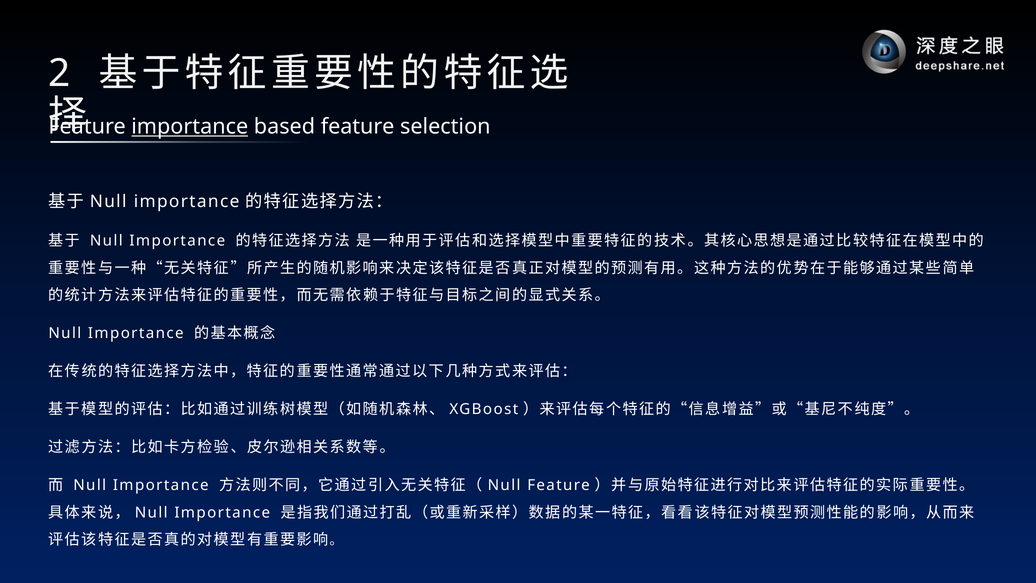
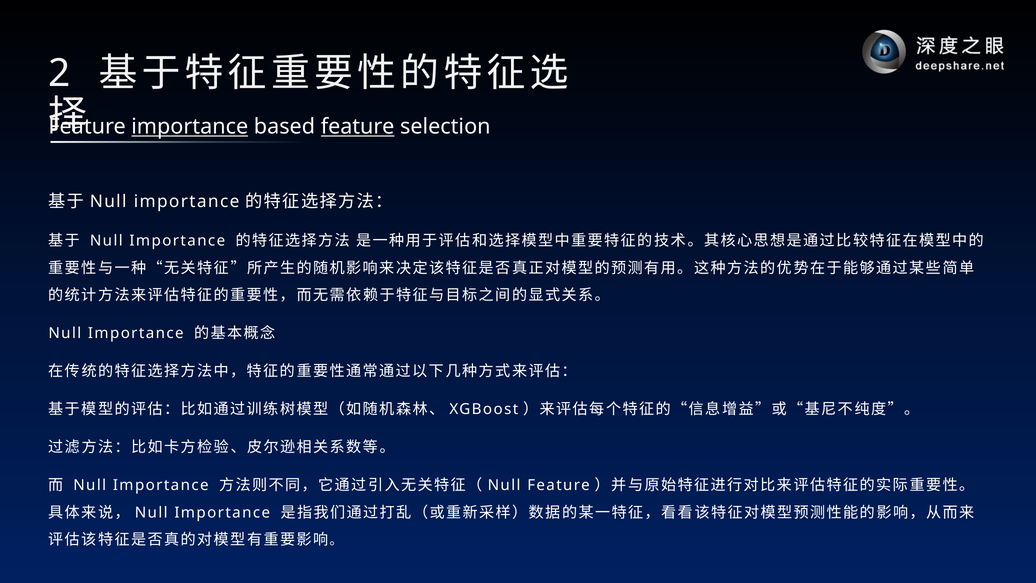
feature at (358, 127) underline: none -> present
